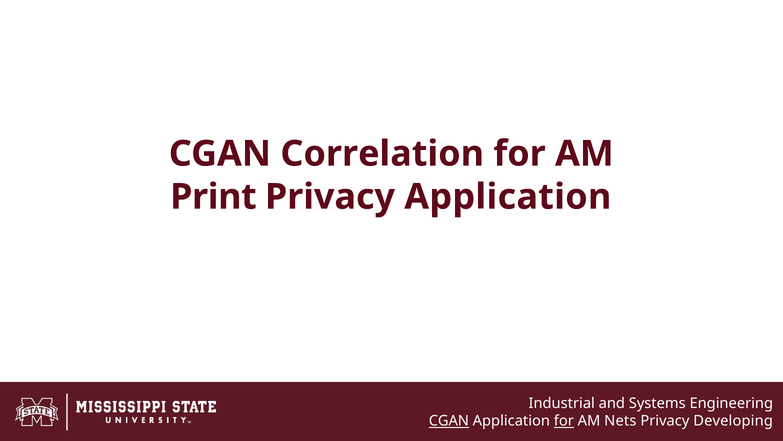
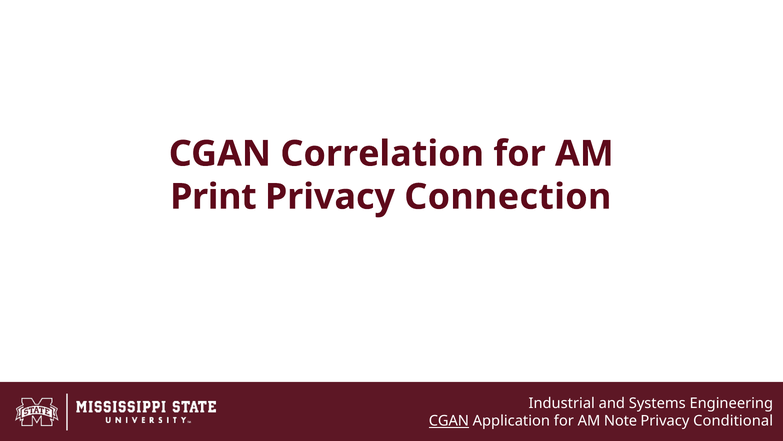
Privacy Application: Application -> Connection
for at (564, 421) underline: present -> none
Nets: Nets -> Note
Developing: Developing -> Conditional
